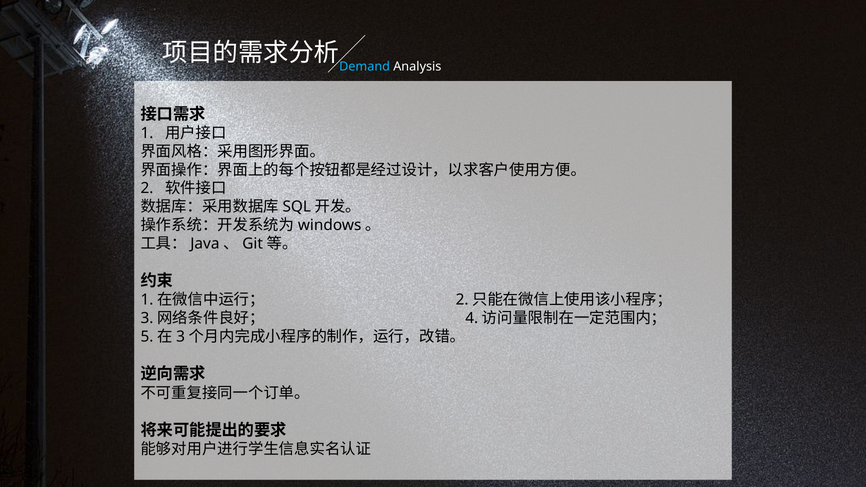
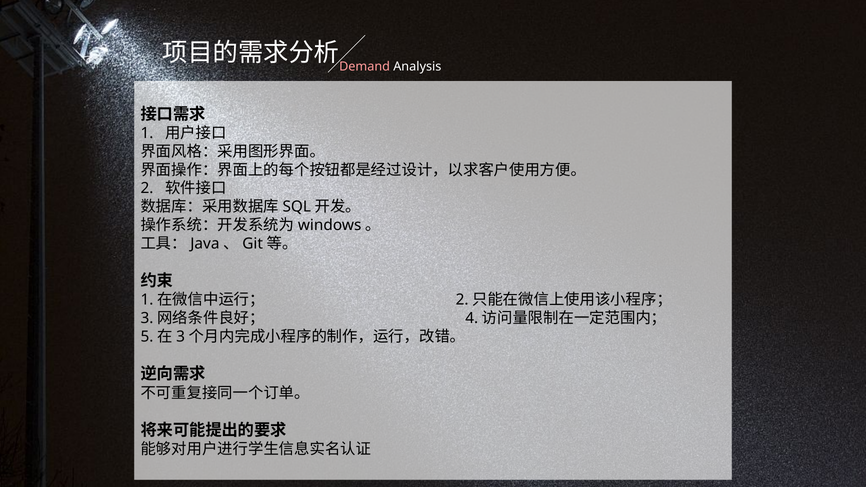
Demand colour: light blue -> pink
